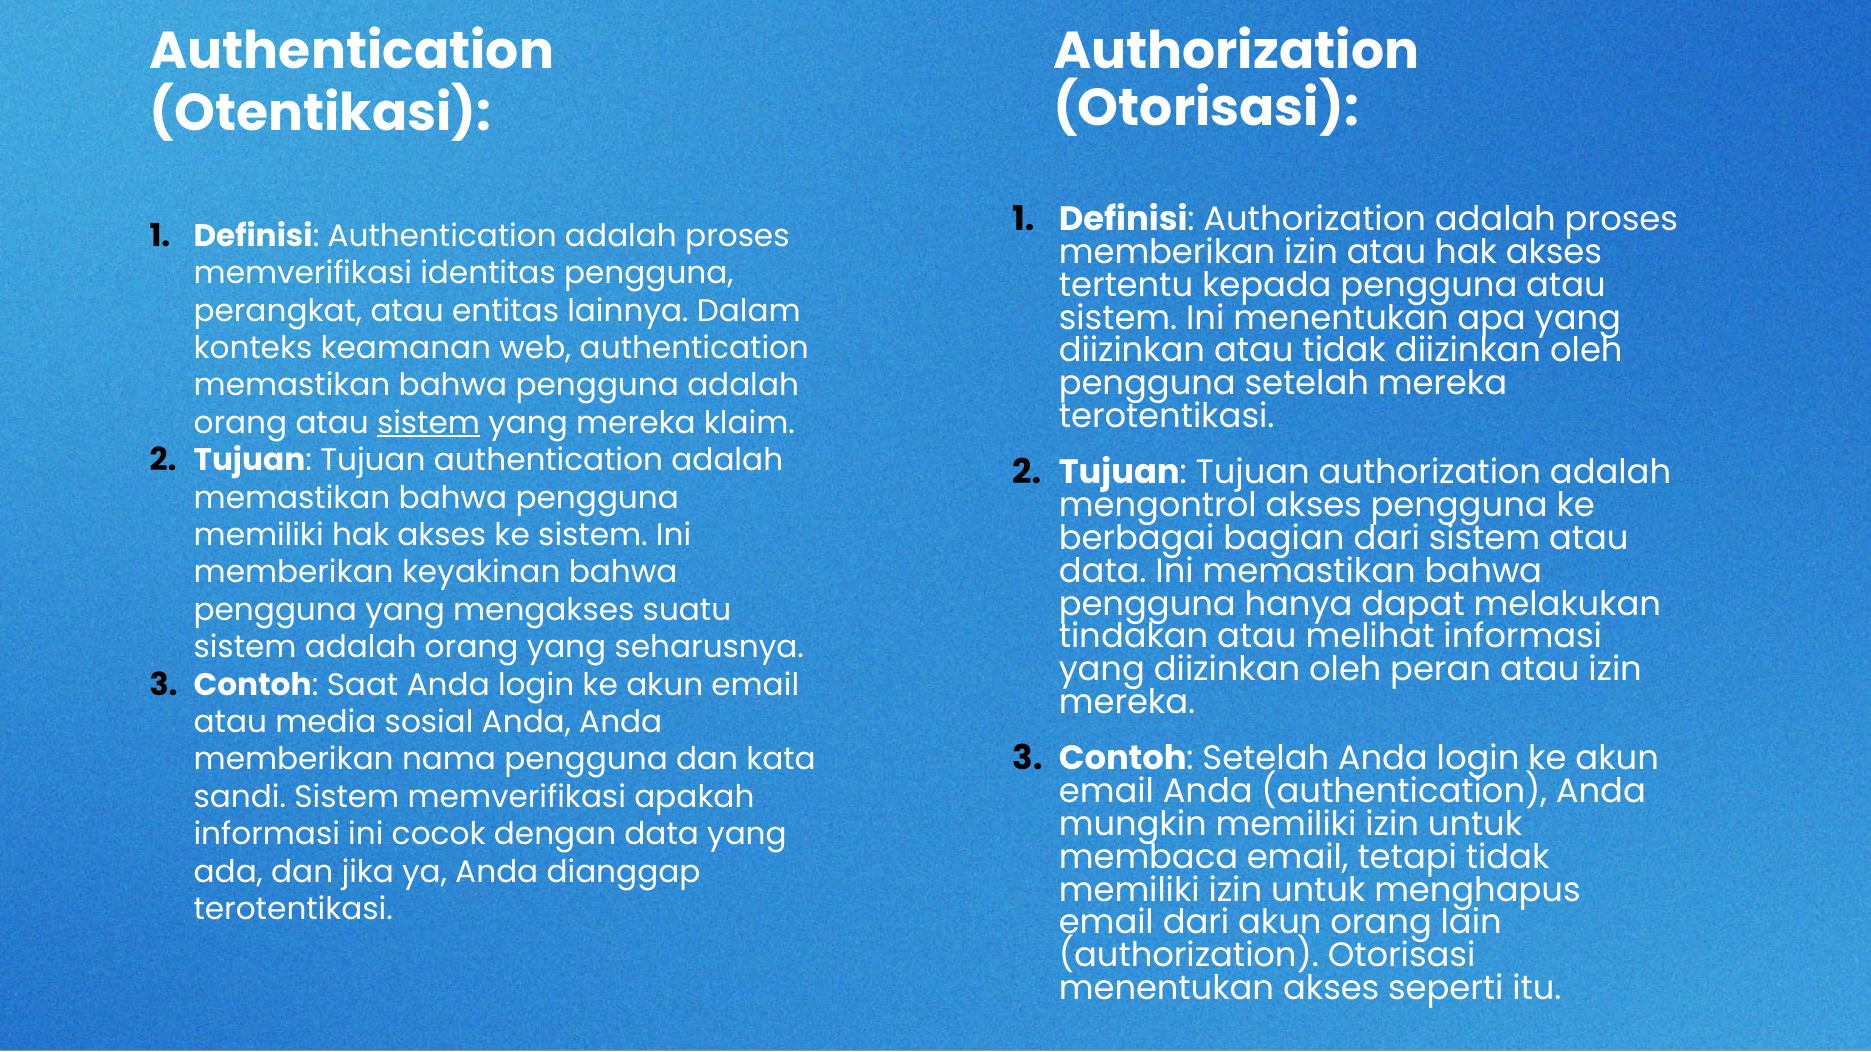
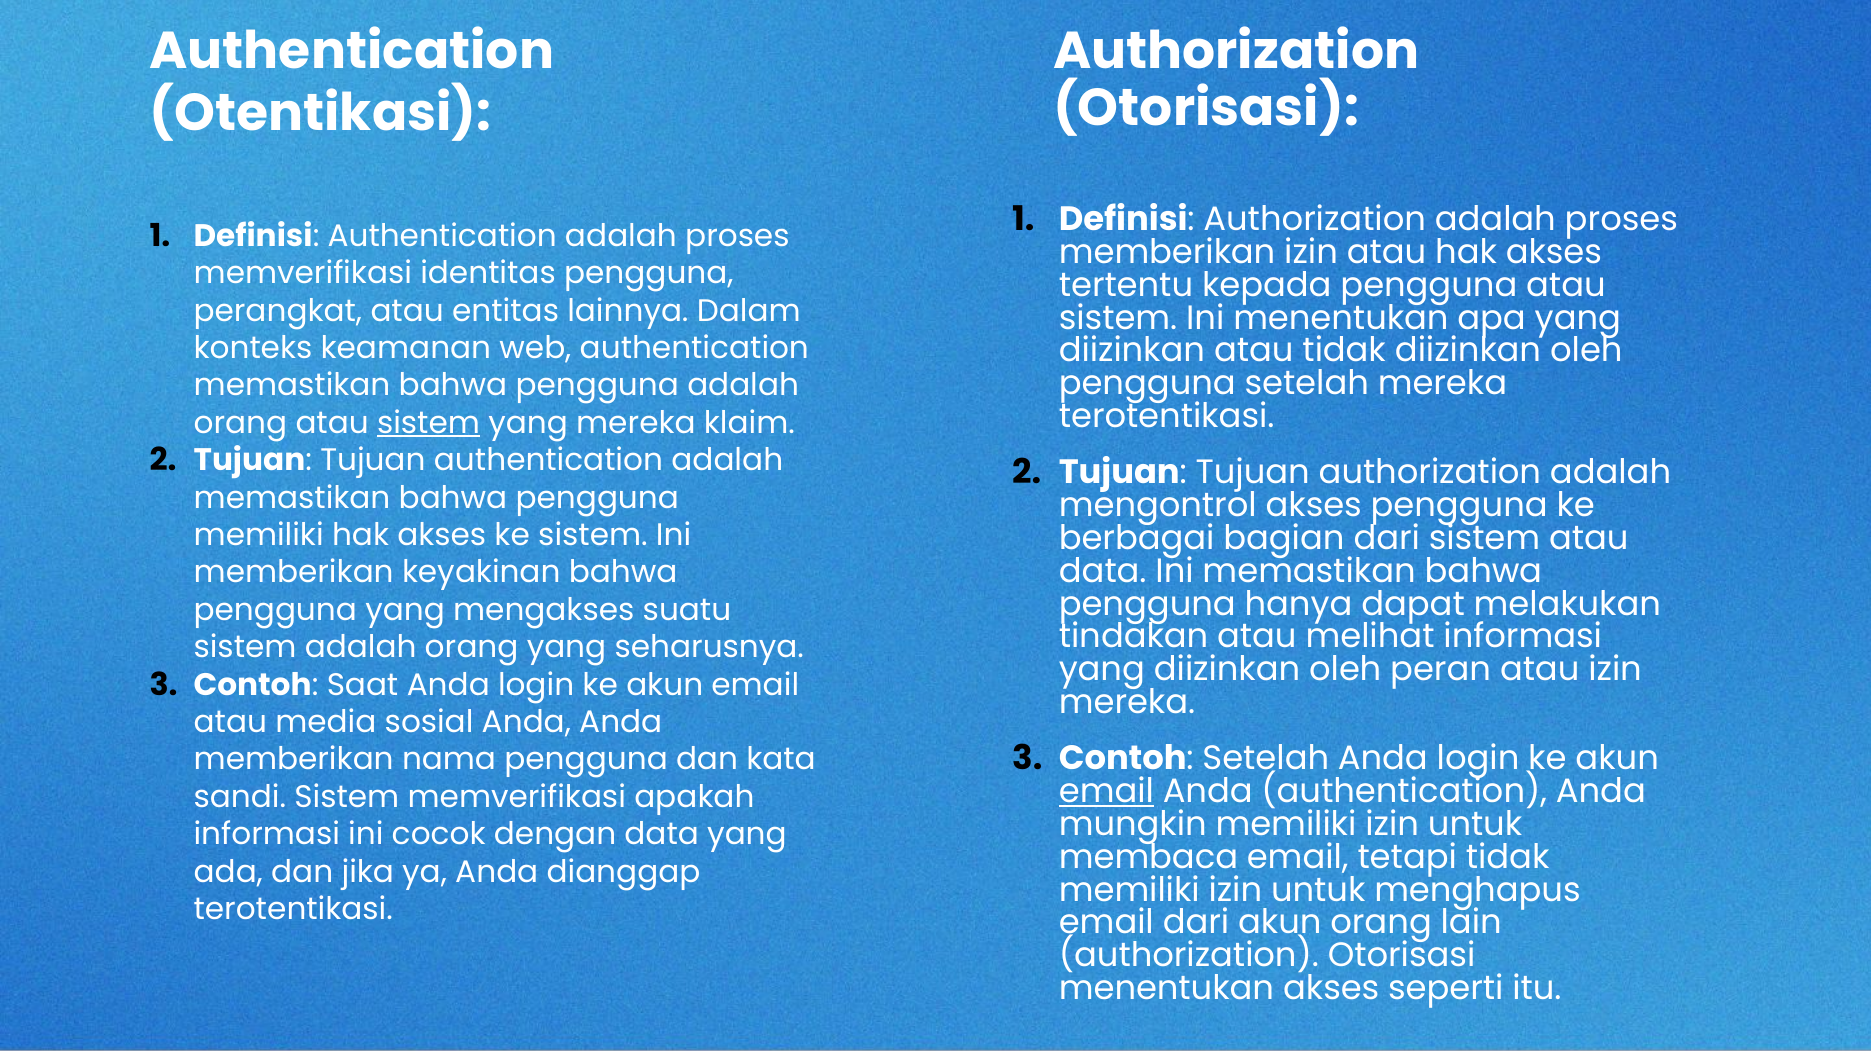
email at (1106, 792) underline: none -> present
